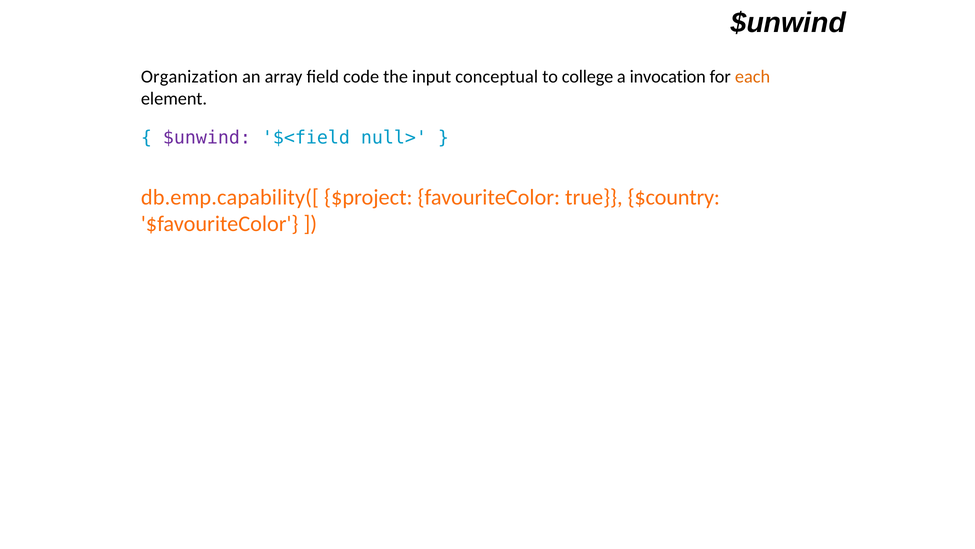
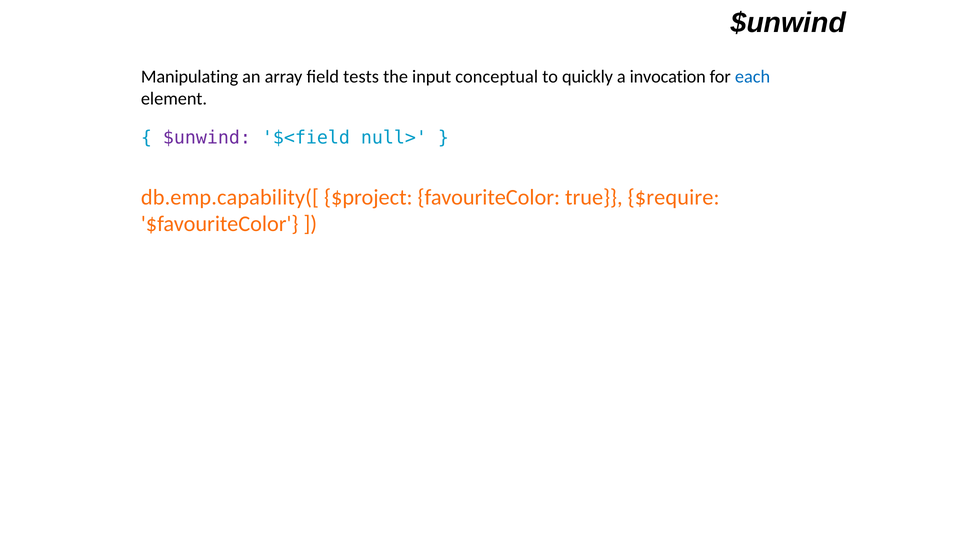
Organization: Organization -> Manipulating
code: code -> tests
college: college -> quickly
each colour: orange -> blue
$country: $country -> $require
